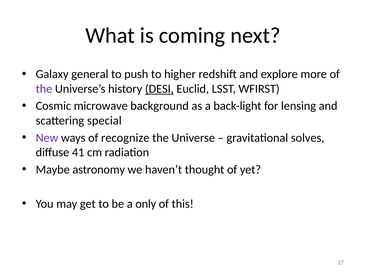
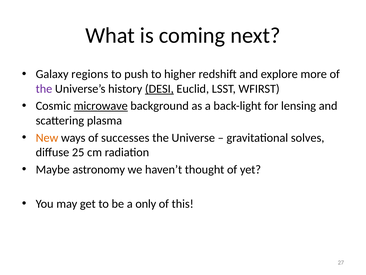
general: general -> regions
microwave underline: none -> present
special: special -> plasma
New colour: purple -> orange
recognize: recognize -> successes
41: 41 -> 25
